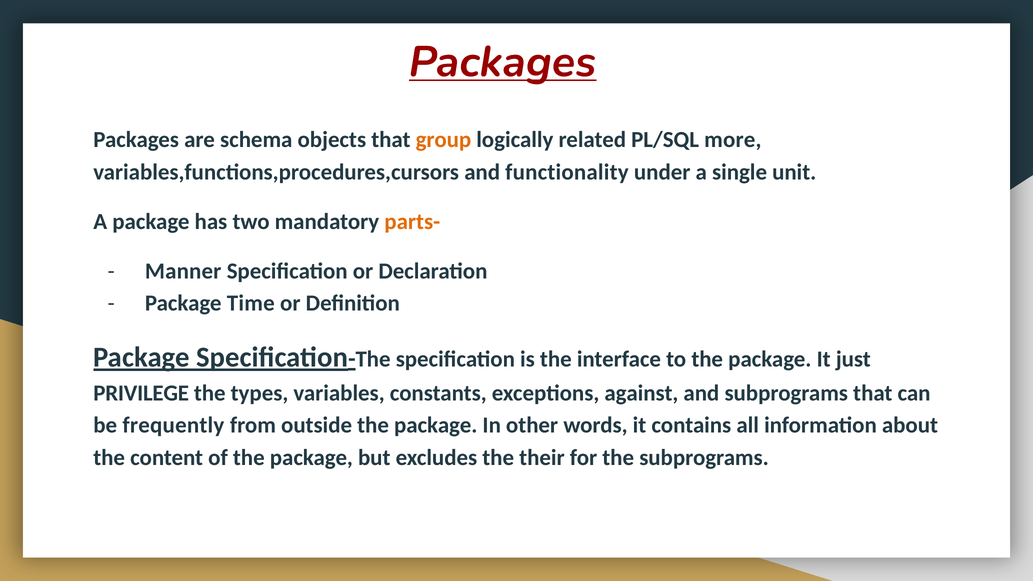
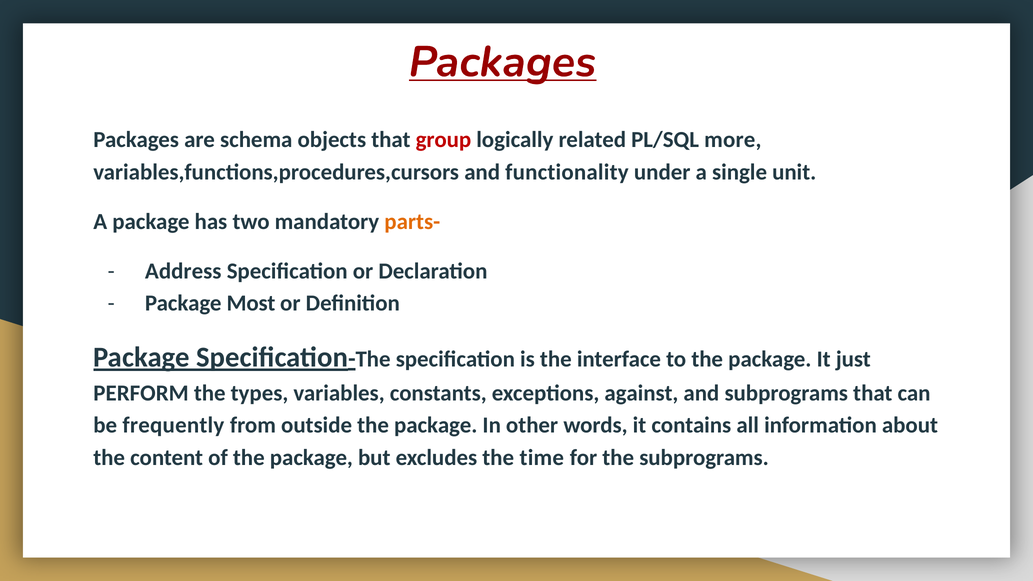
group colour: orange -> red
Manner: Manner -> Address
Time: Time -> Most
PRIVILEGE: PRIVILEGE -> PERFORM
their: their -> time
